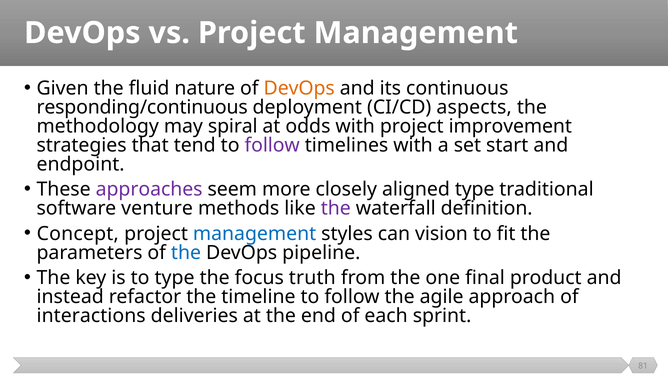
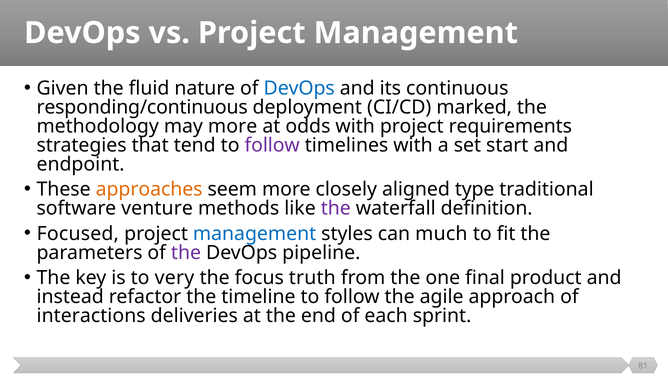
DevOps at (299, 88) colour: orange -> blue
aspects: aspects -> marked
may spiral: spiral -> more
improvement: improvement -> requirements
approaches colour: purple -> orange
Concept: Concept -> Focused
vision: vision -> much
the at (186, 252) colour: blue -> purple
to type: type -> very
